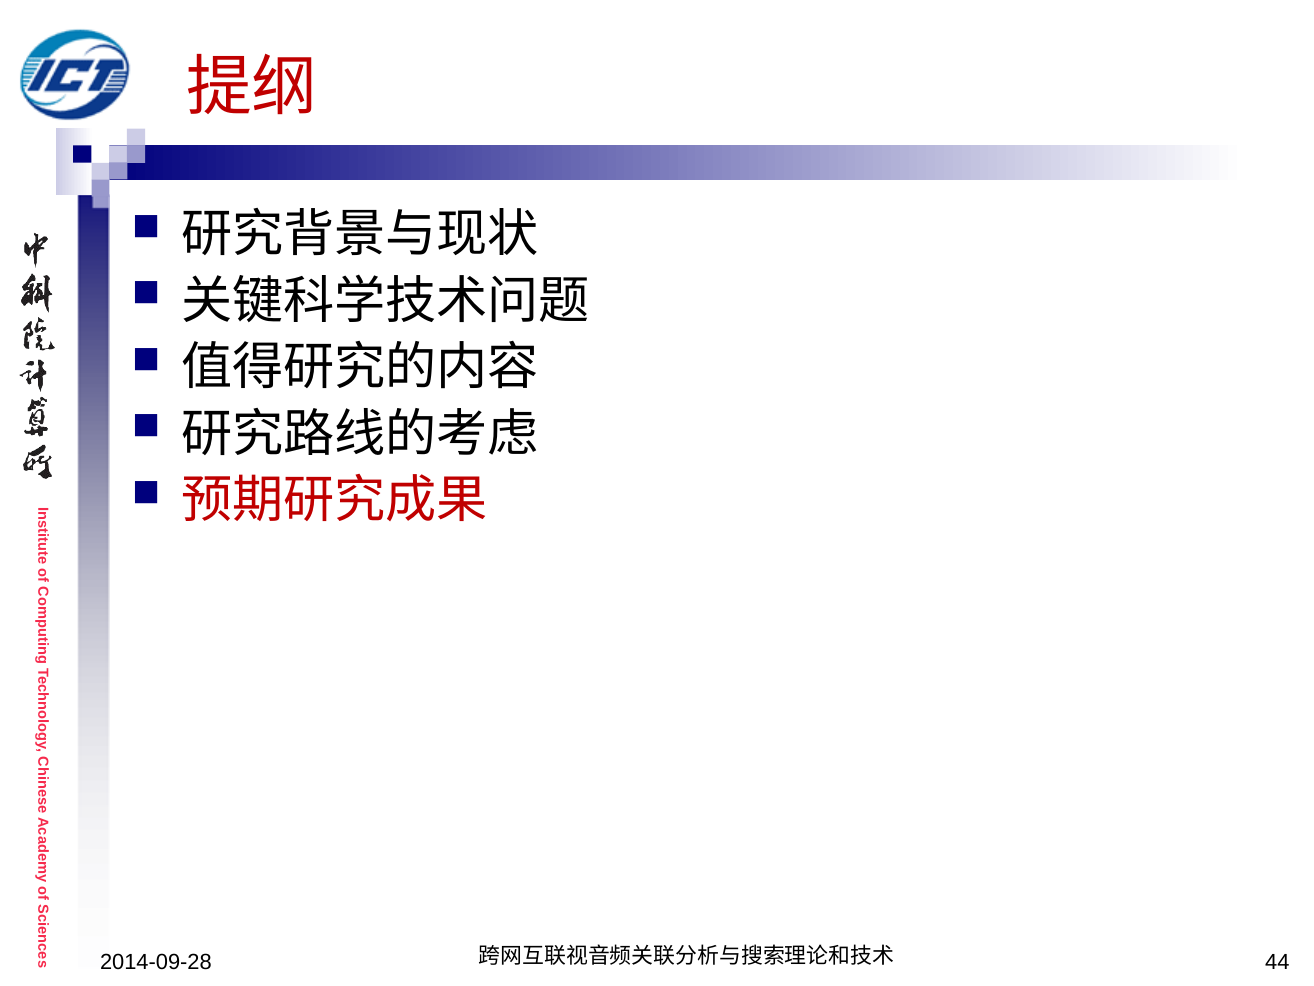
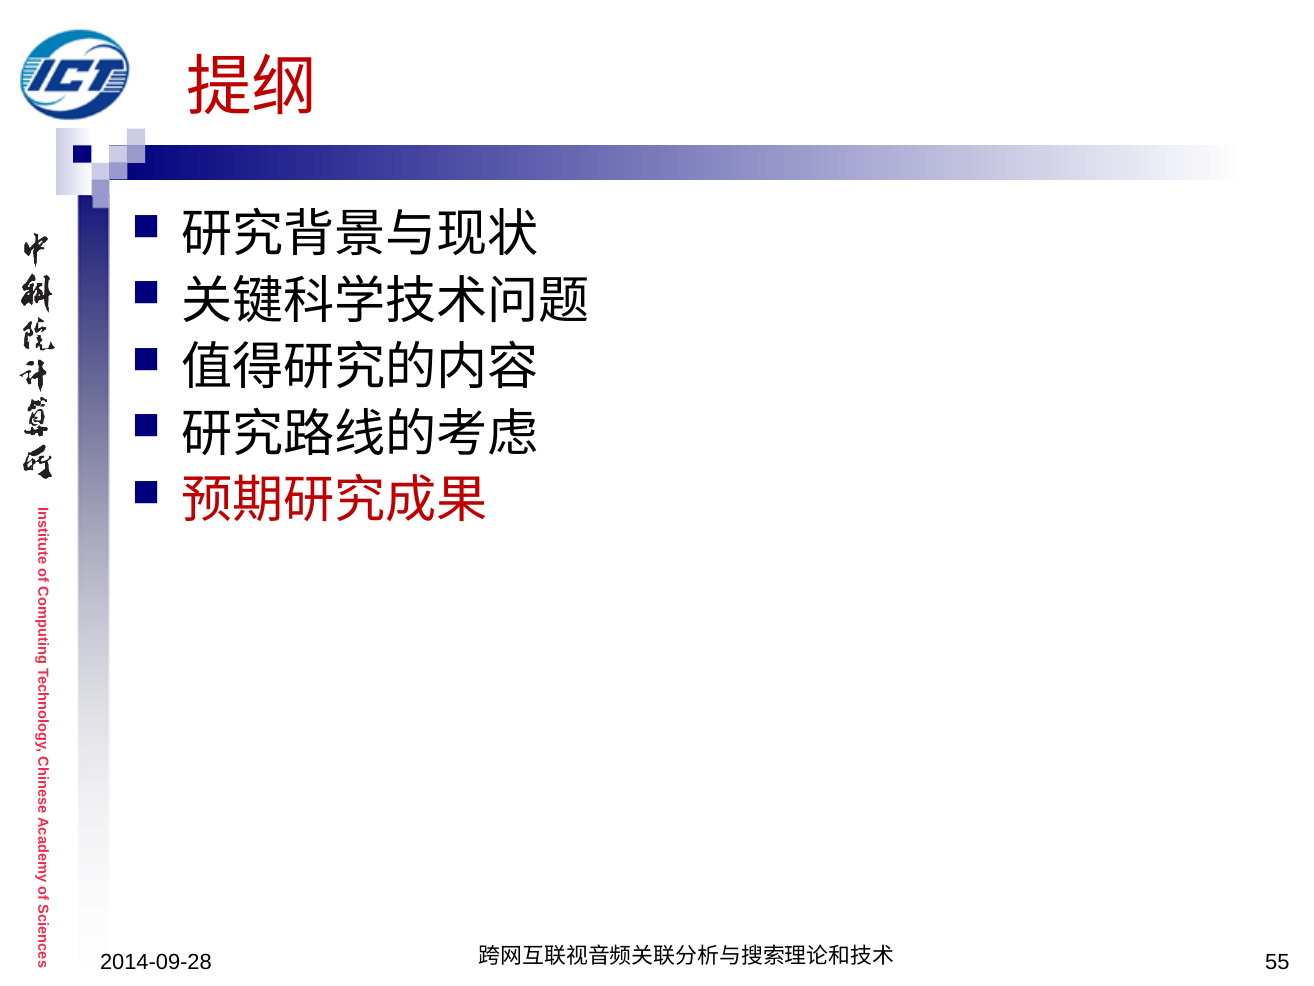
44: 44 -> 55
